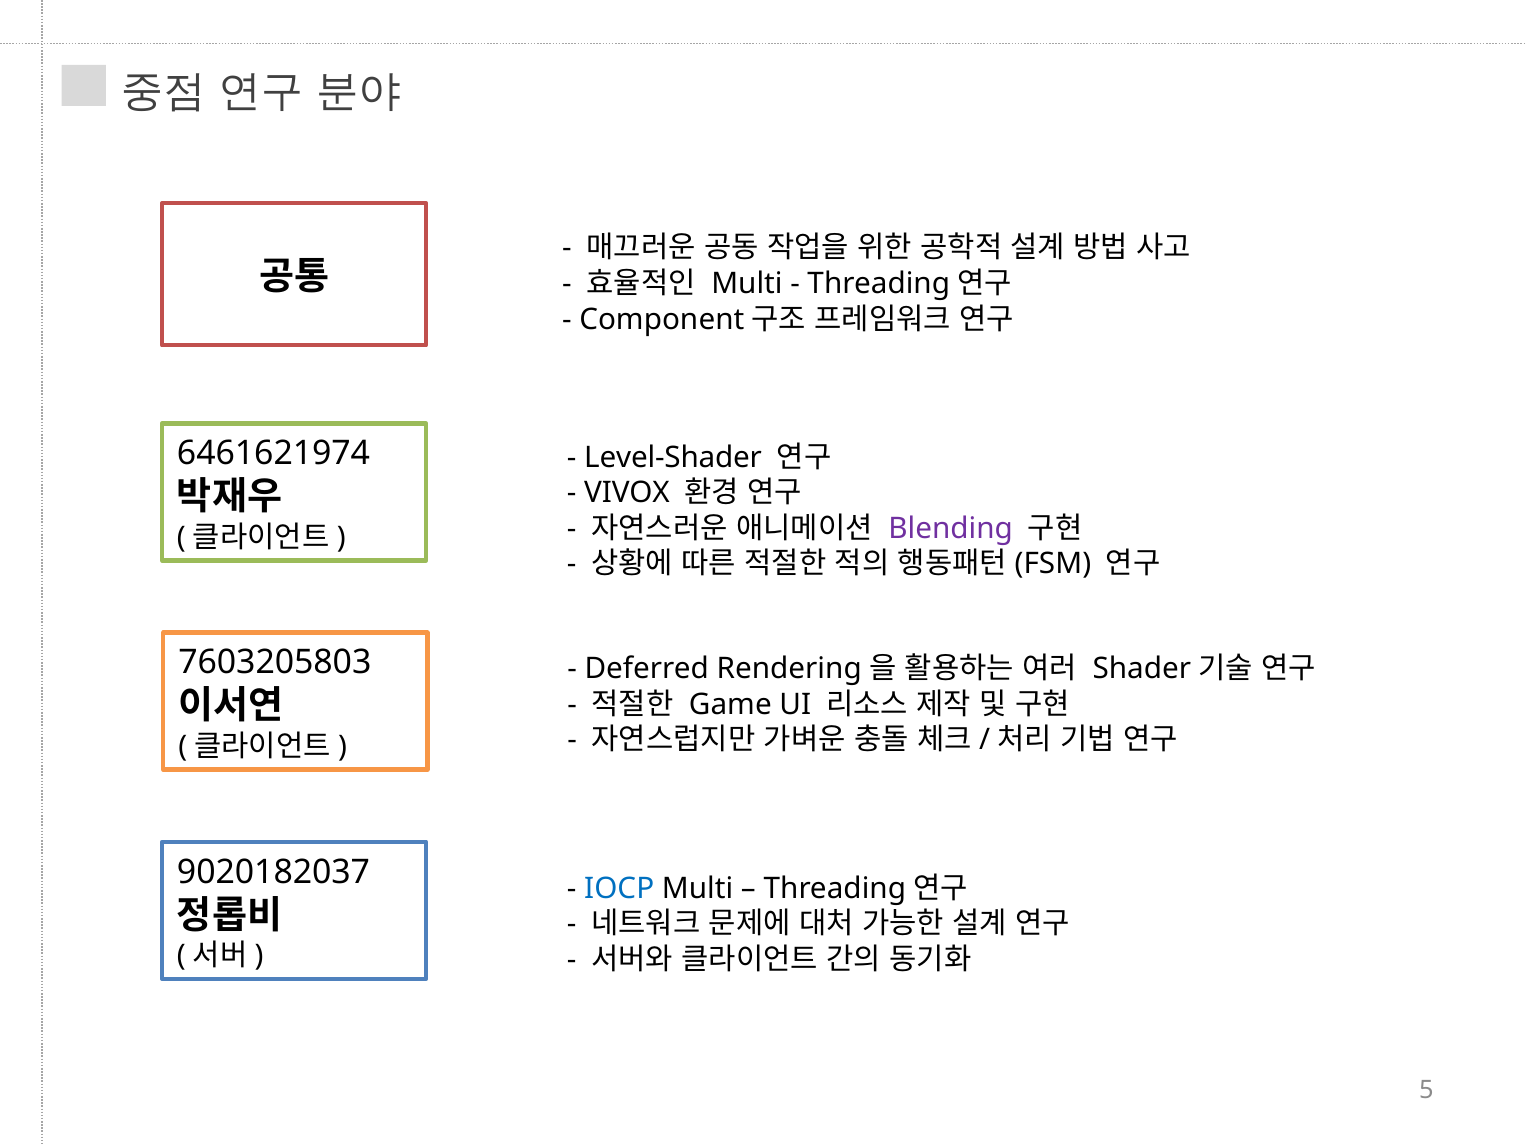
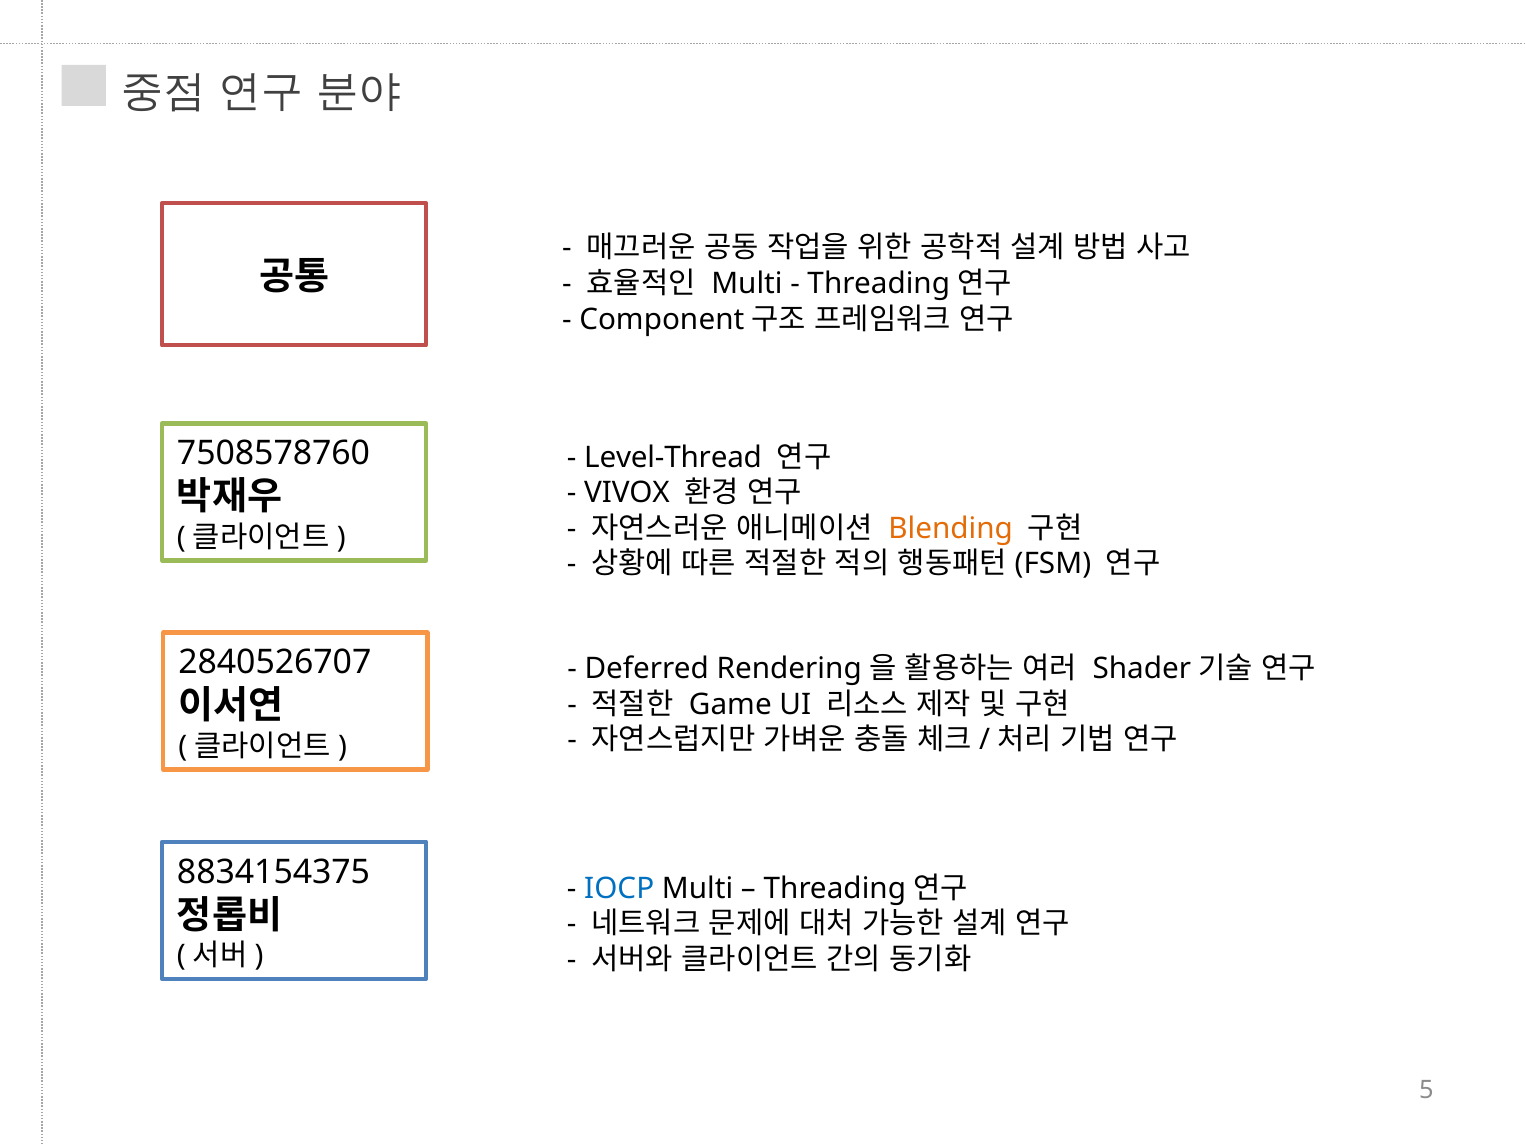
6461621974: 6461621974 -> 7508578760
Level-Shader: Level-Shader -> Level-Thread
Blending colour: purple -> orange
7603205803: 7603205803 -> 2840526707
9020182037: 9020182037 -> 8834154375
